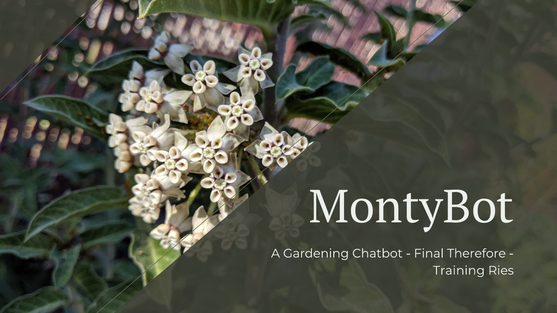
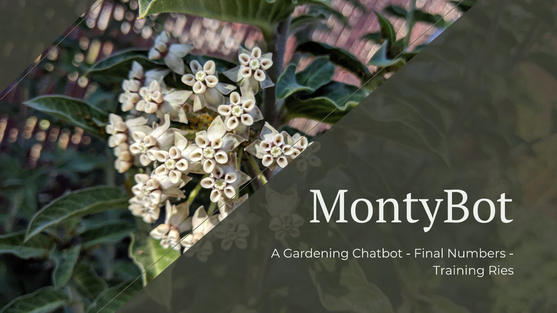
Therefore: Therefore -> Numbers
